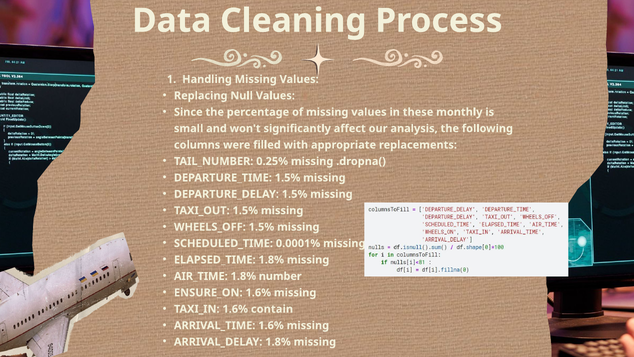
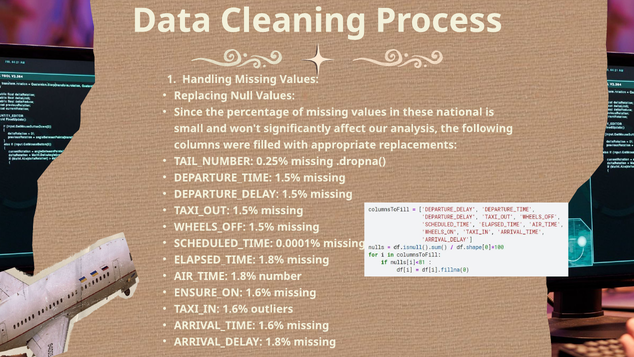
monthly: monthly -> national
contain: contain -> outliers
